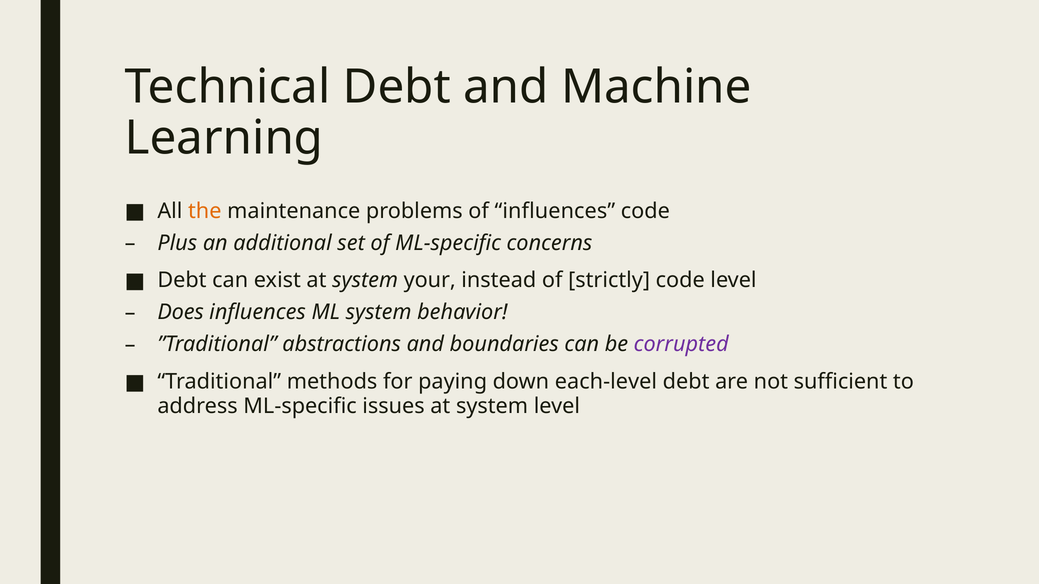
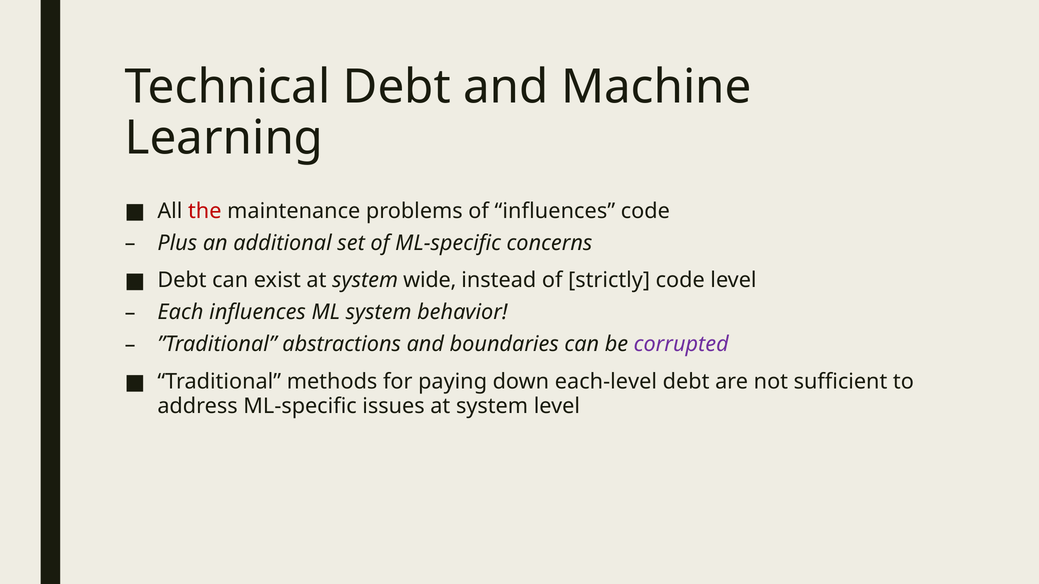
the colour: orange -> red
your: your -> wide
Does: Does -> Each
